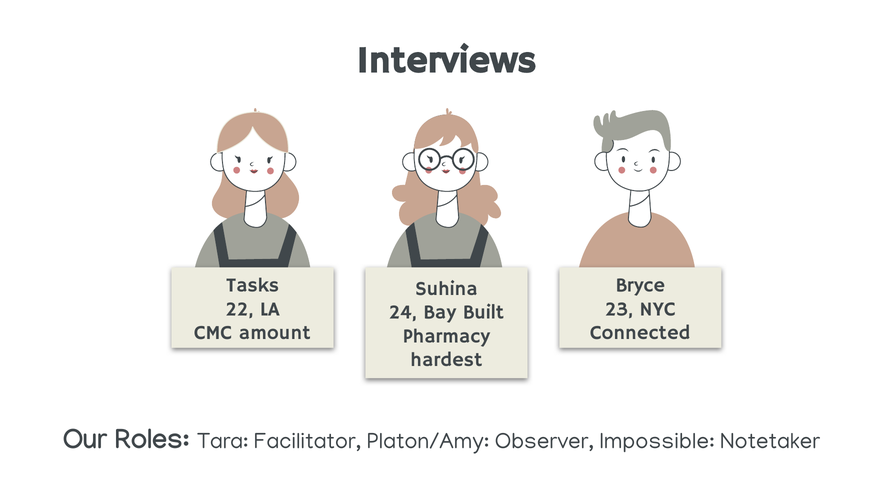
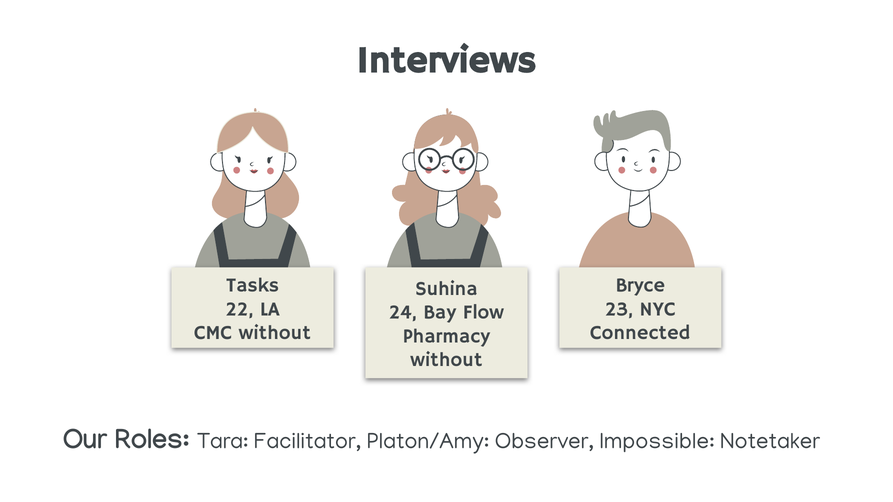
Built: Built -> Flow
CMC amount: amount -> without
hardest at (446, 360): hardest -> without
